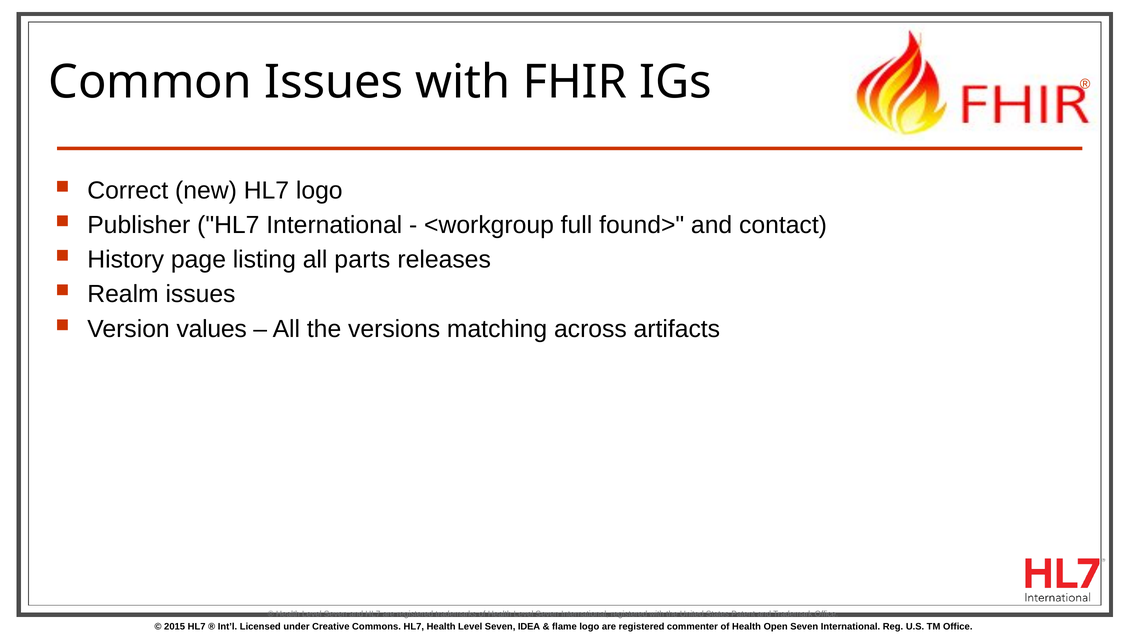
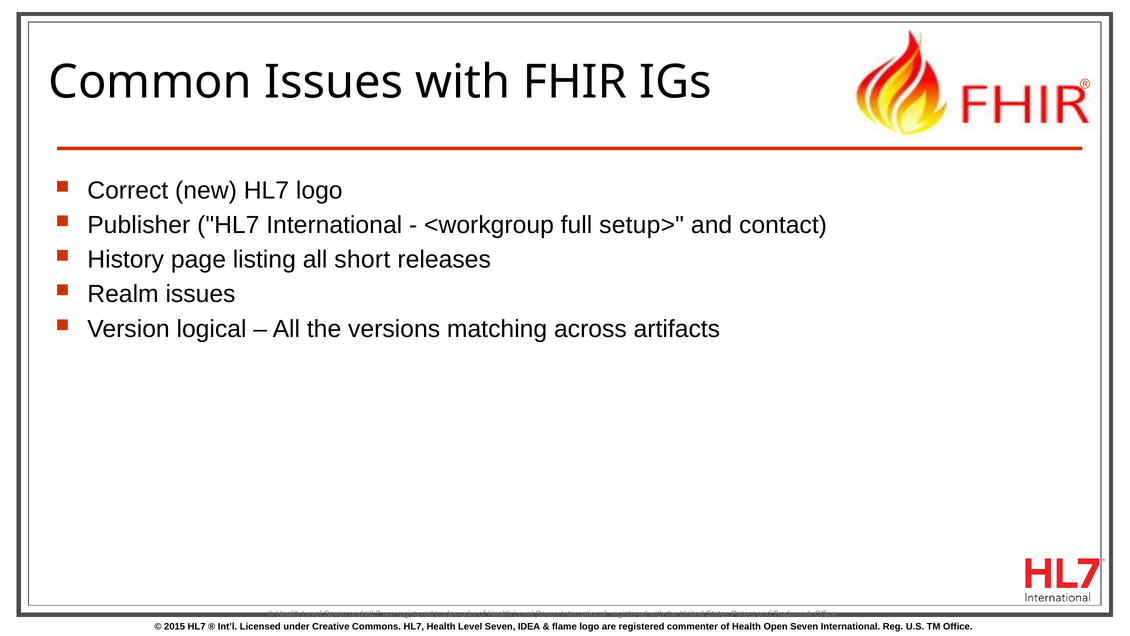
found>: found> -> setup>
parts: parts -> short
values: values -> logical
